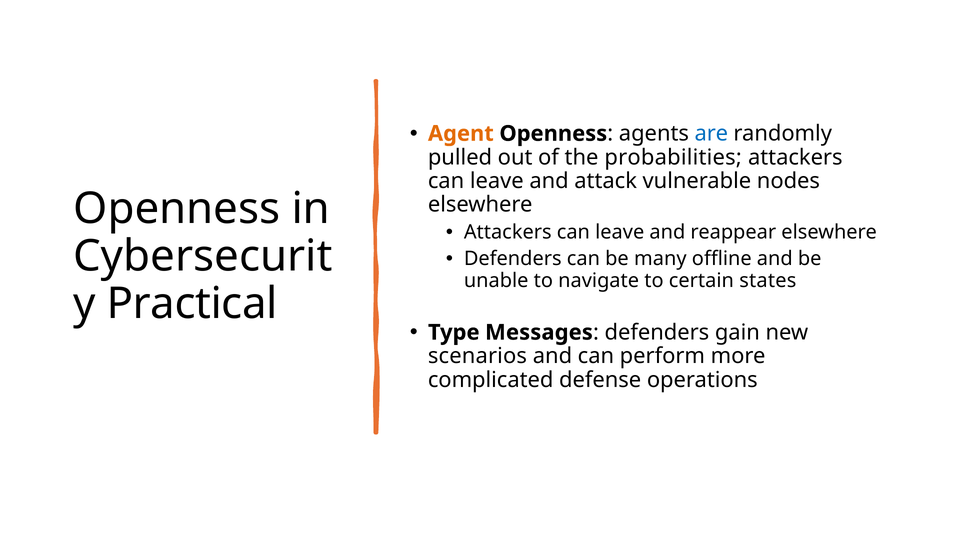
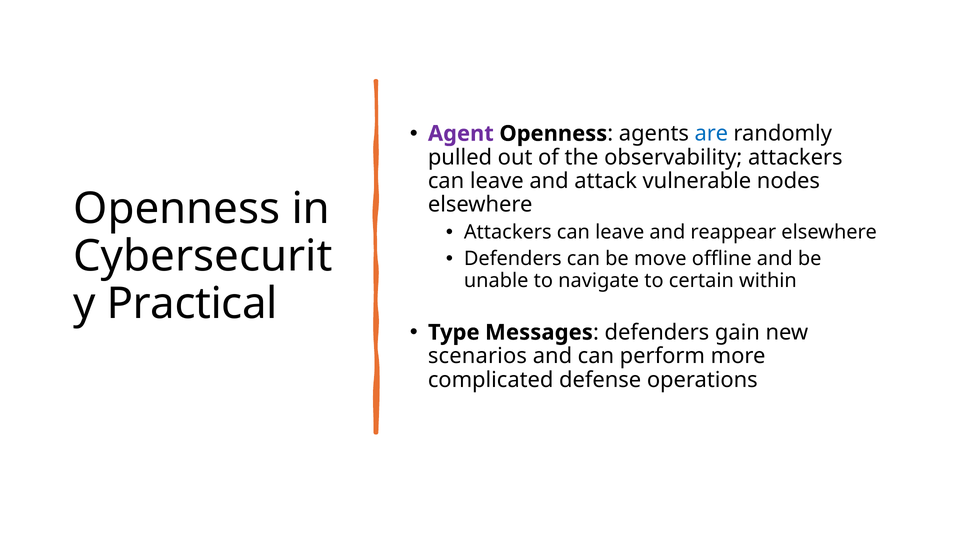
Agent colour: orange -> purple
probabilities: probabilities -> observability
many: many -> move
states: states -> within
